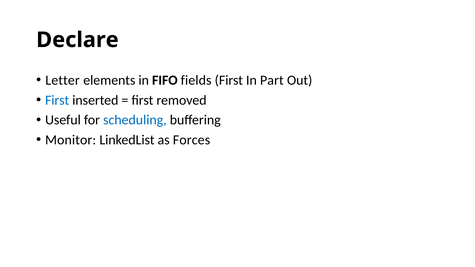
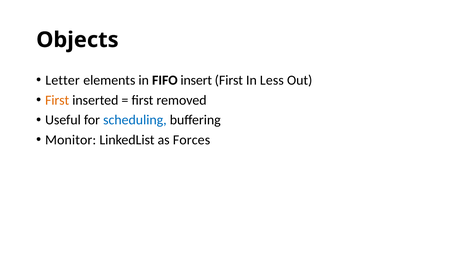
Declare: Declare -> Objects
fields: fields -> insert
Part: Part -> Less
First at (57, 100) colour: blue -> orange
